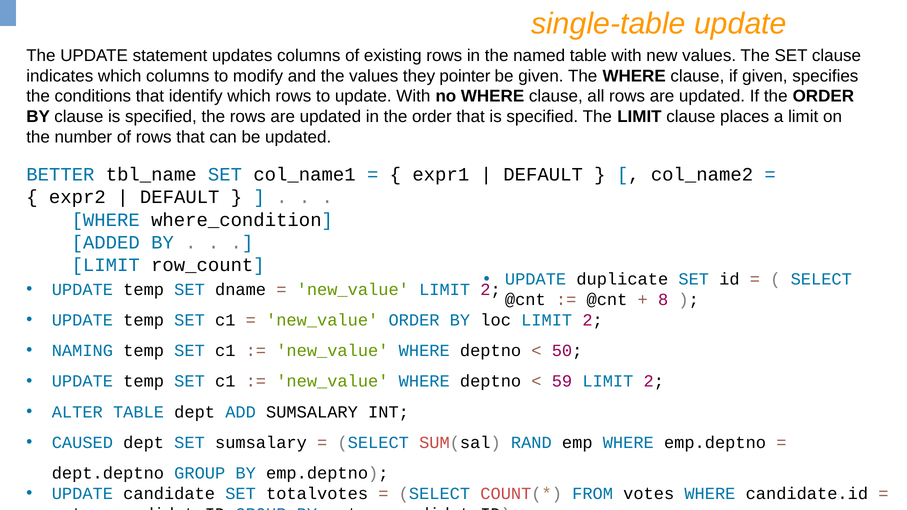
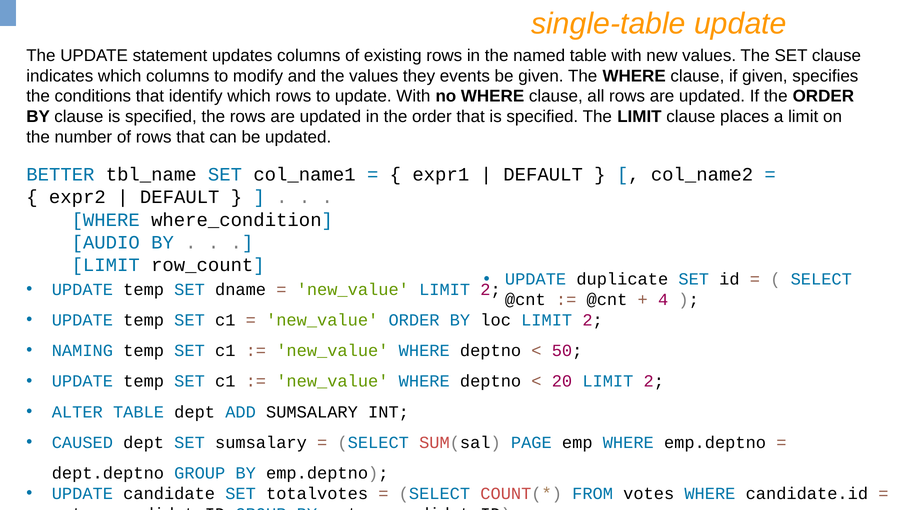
pointer: pointer -> events
ADDED: ADDED -> AUDIO
8: 8 -> 4
59: 59 -> 20
RAND: RAND -> PAGE
